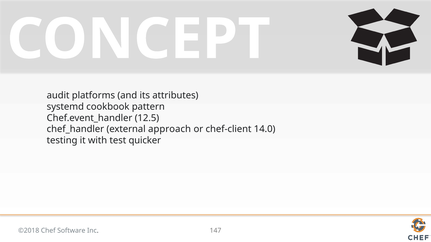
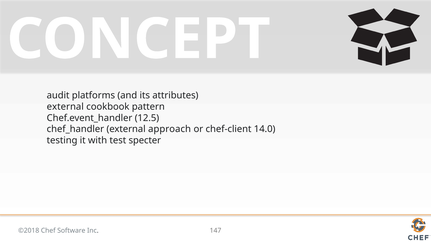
systemd at (65, 107): systemd -> external
quicker: quicker -> specter
